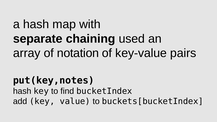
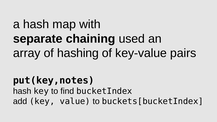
notation: notation -> hashing
